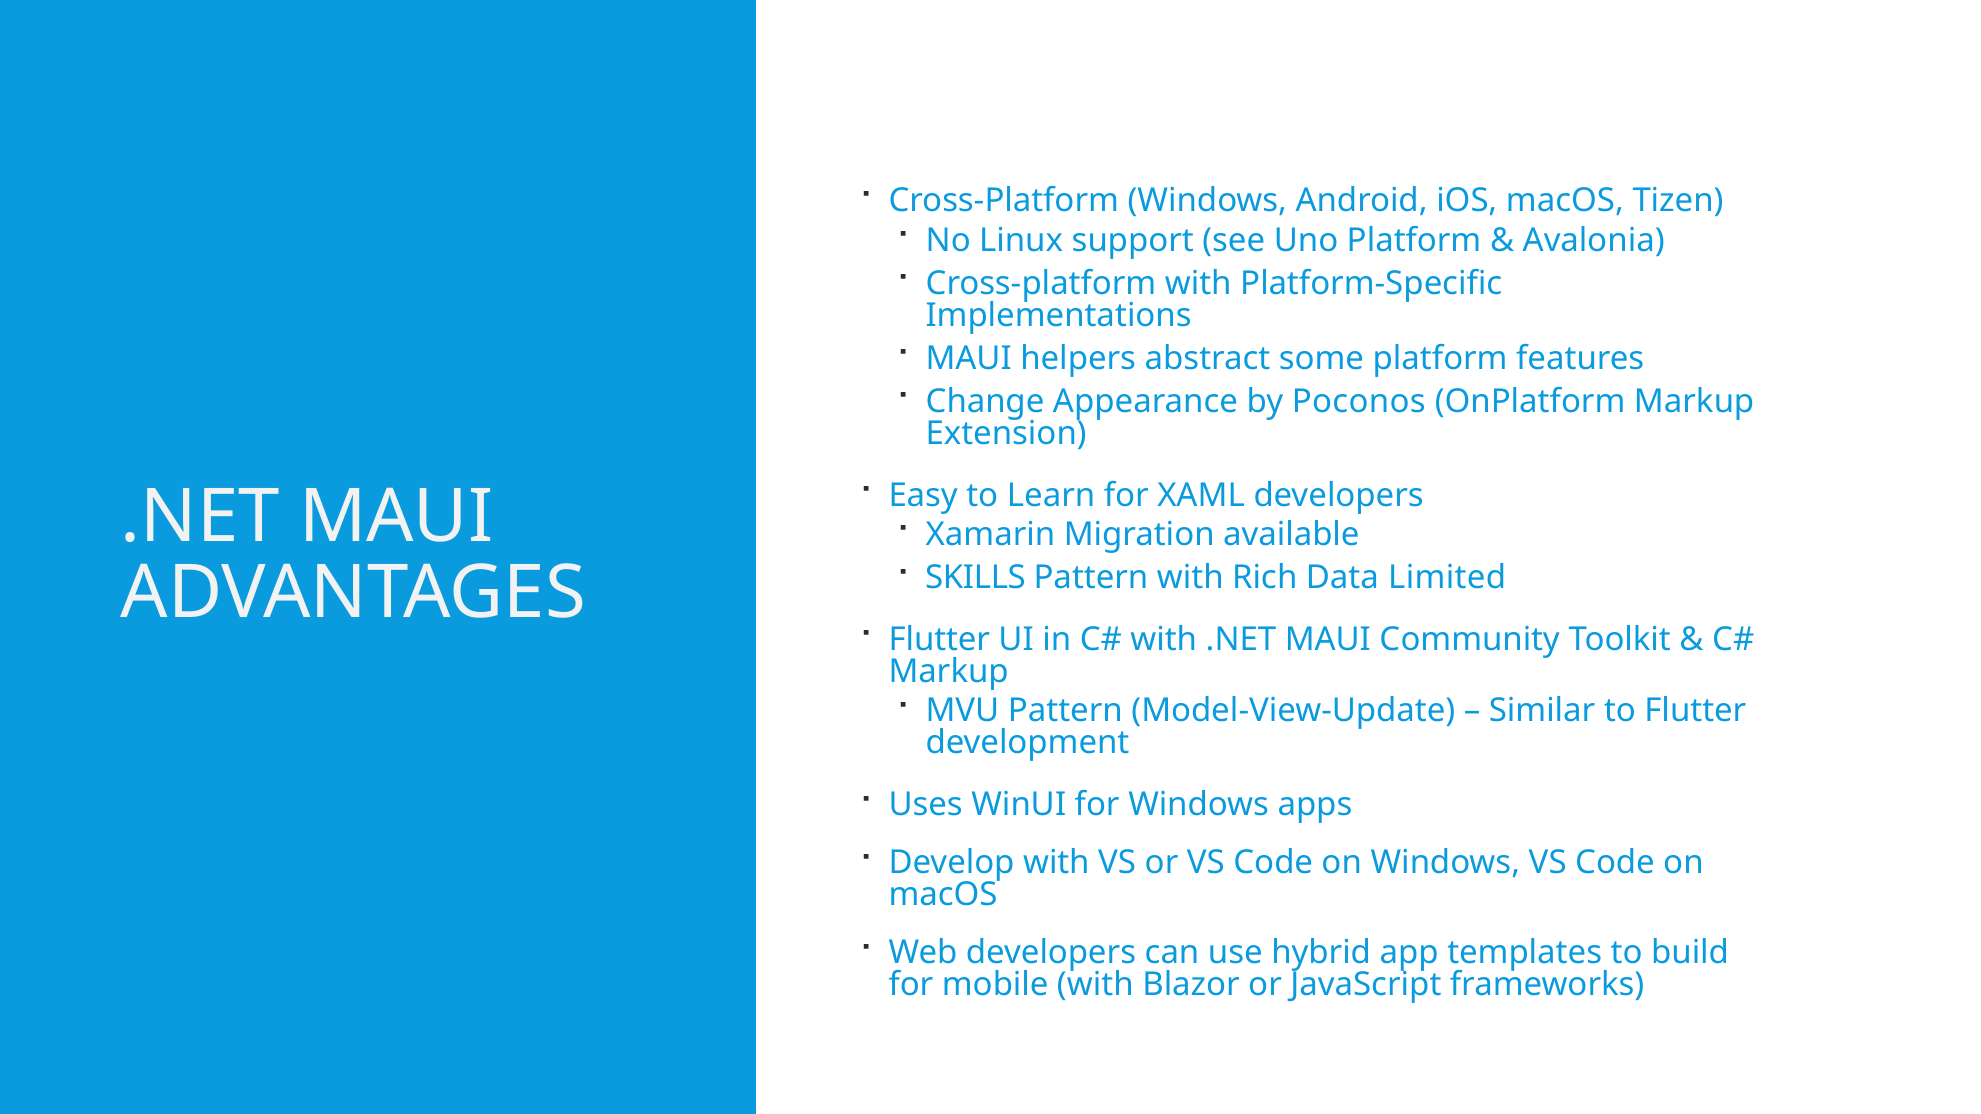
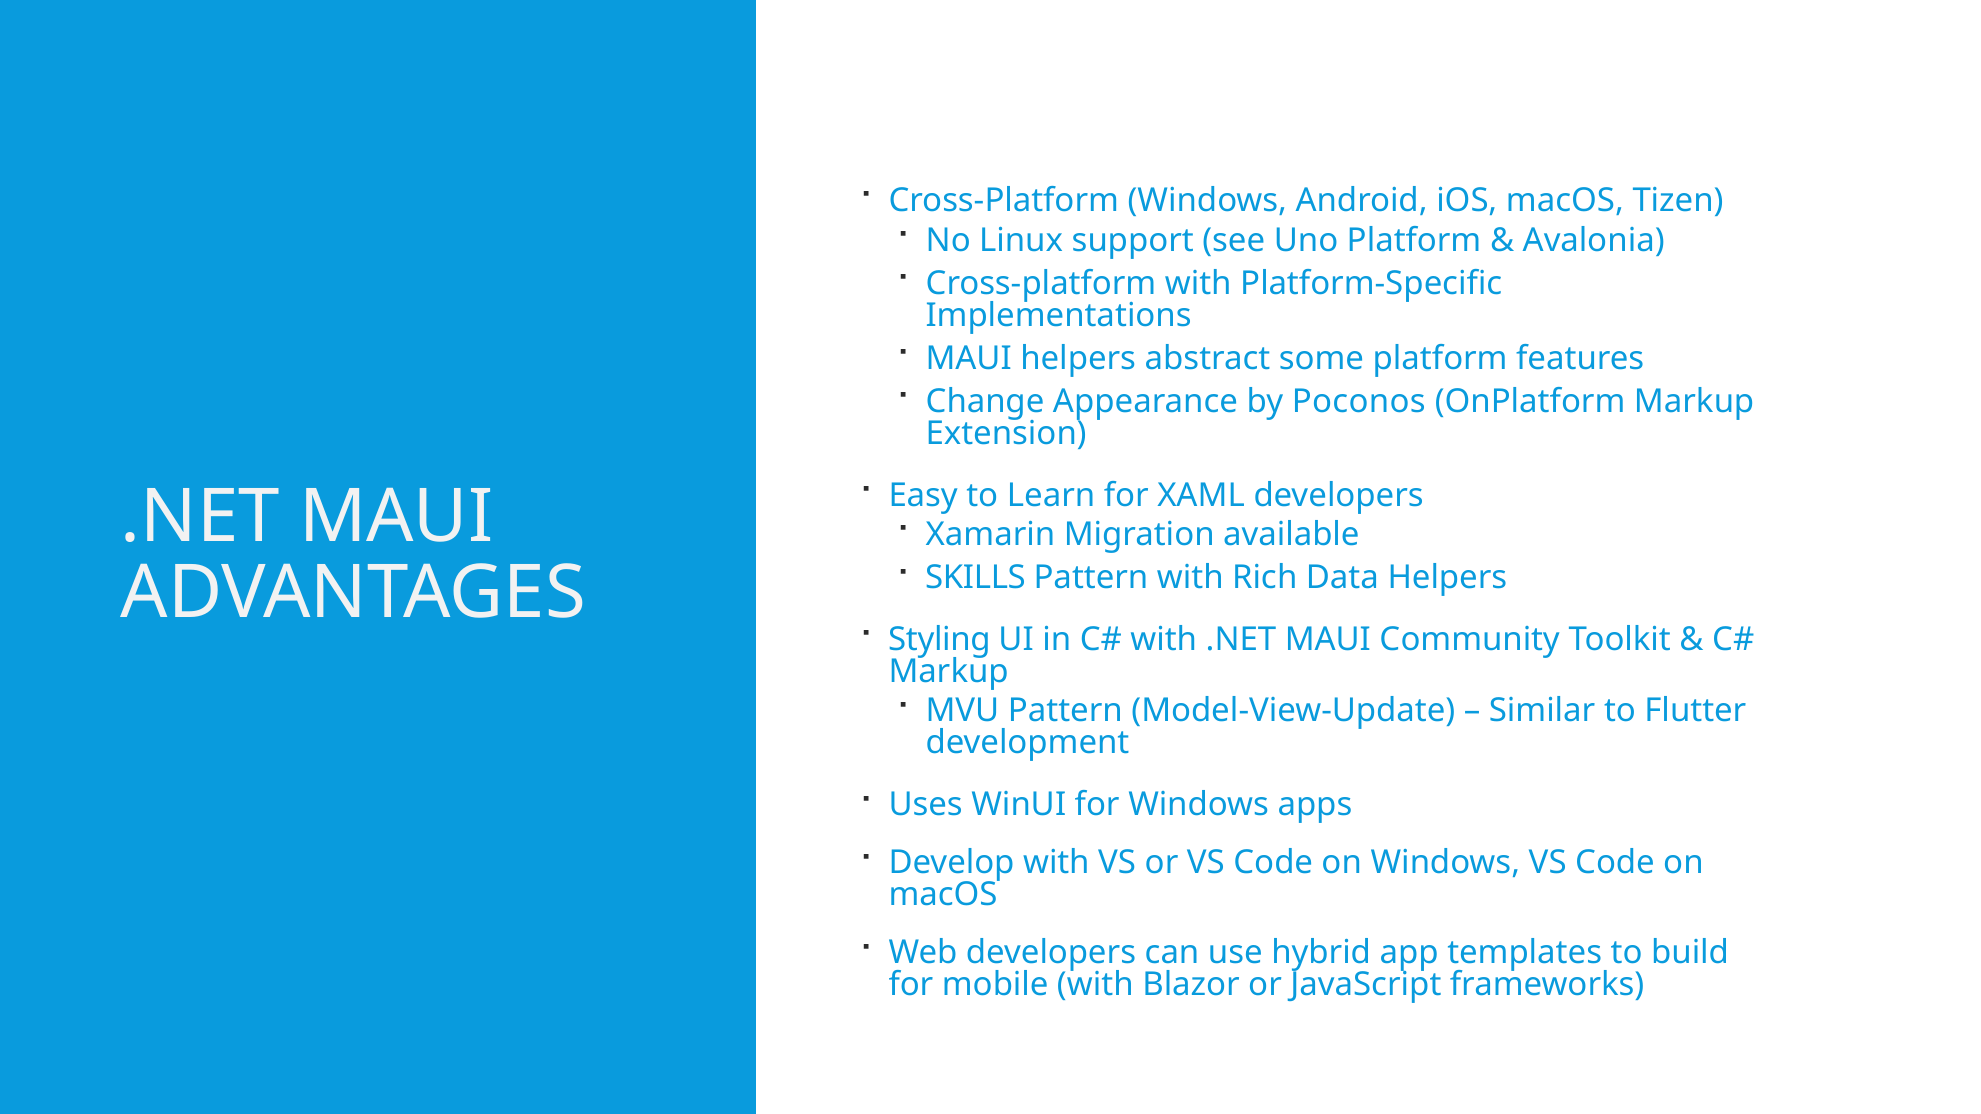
Data Limited: Limited -> Helpers
Flutter at (939, 640): Flutter -> Styling
